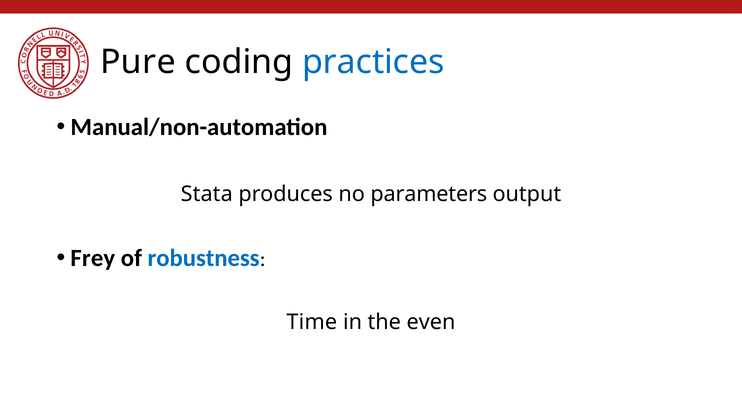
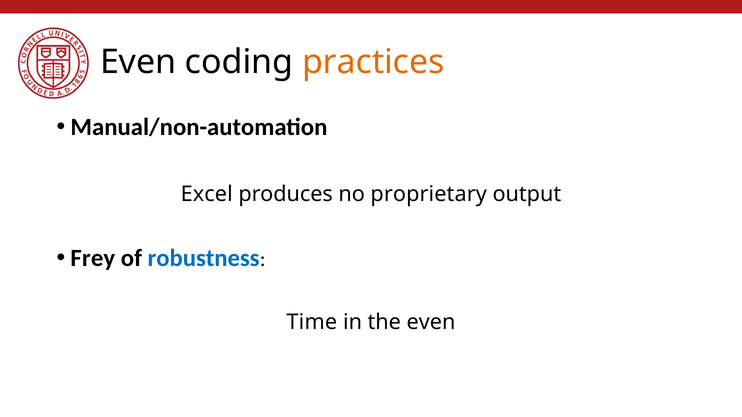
Pure at (138, 62): Pure -> Even
practices colour: blue -> orange
Stata: Stata -> Excel
parameters: parameters -> proprietary
